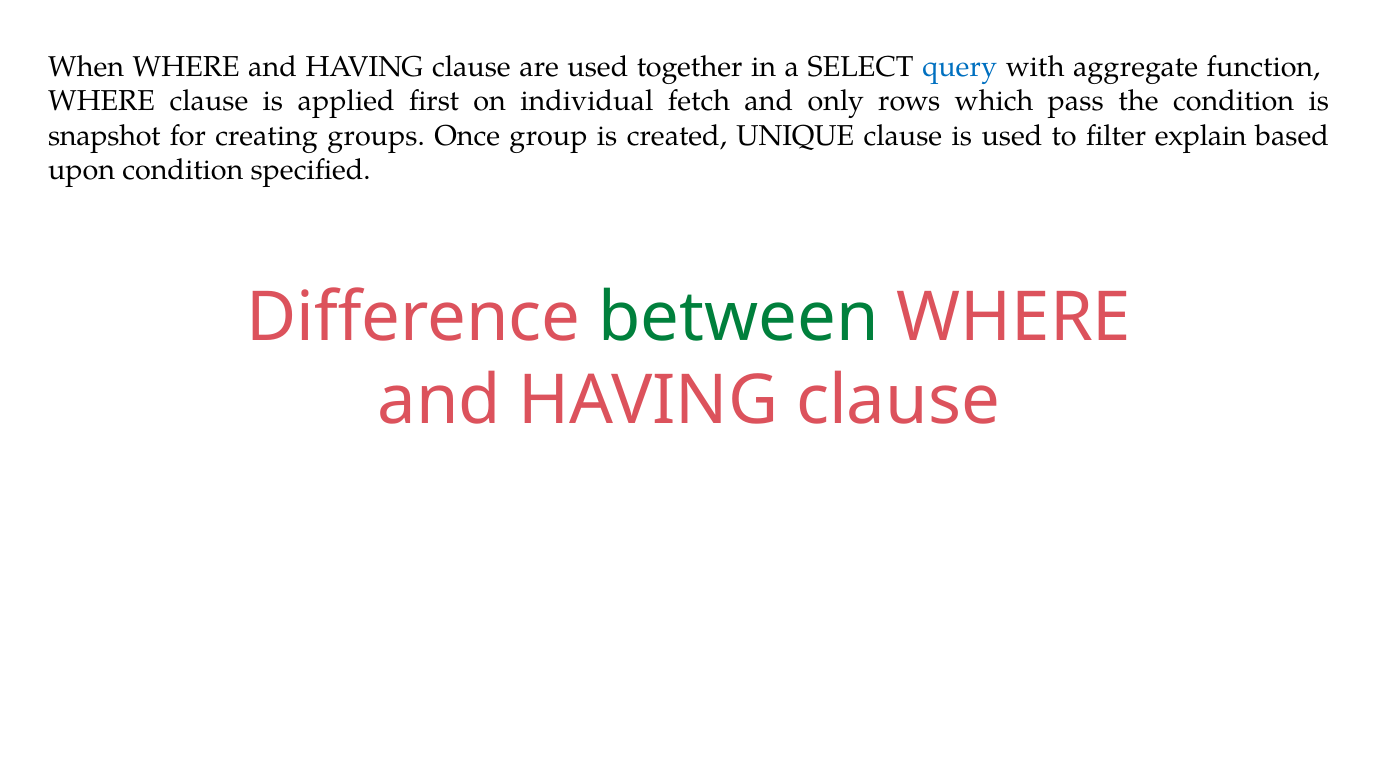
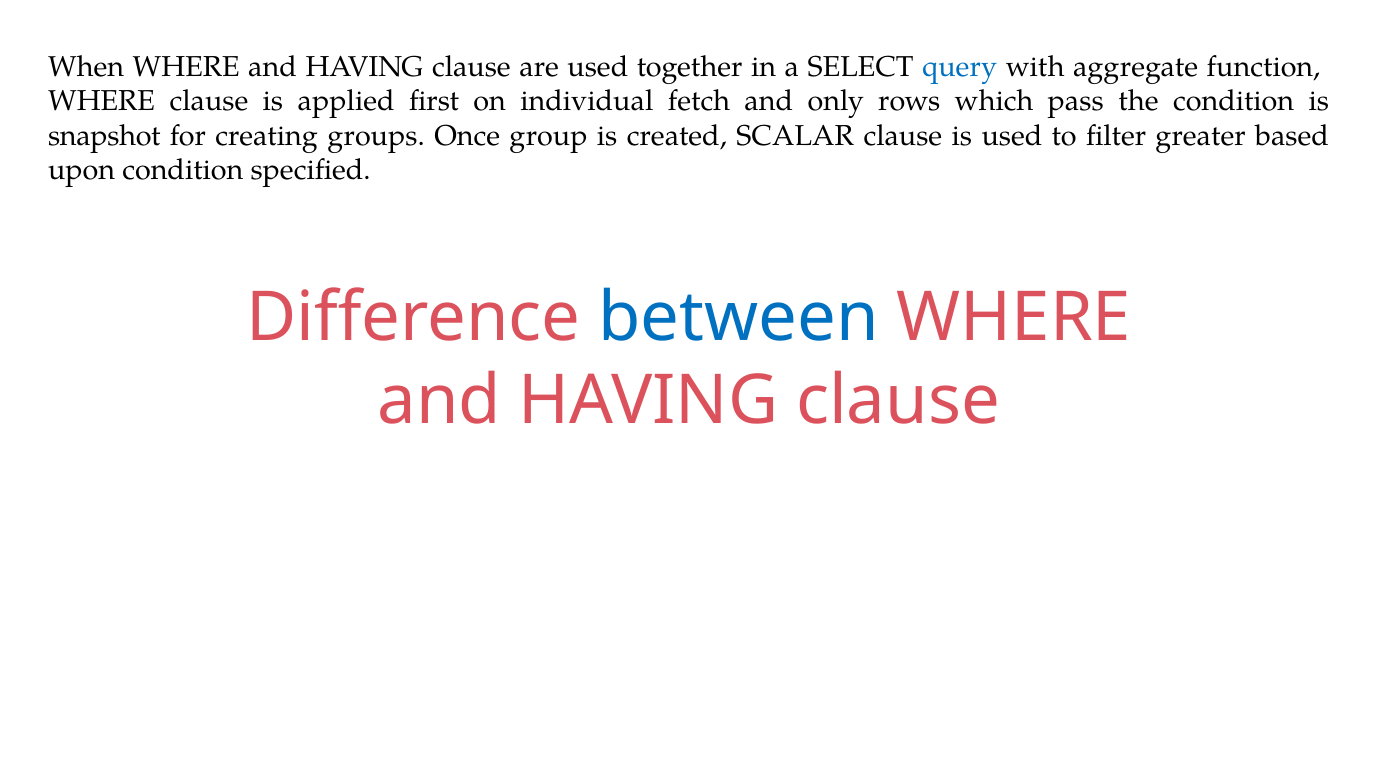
UNIQUE: UNIQUE -> SCALAR
explain: explain -> greater
between colour: green -> blue
